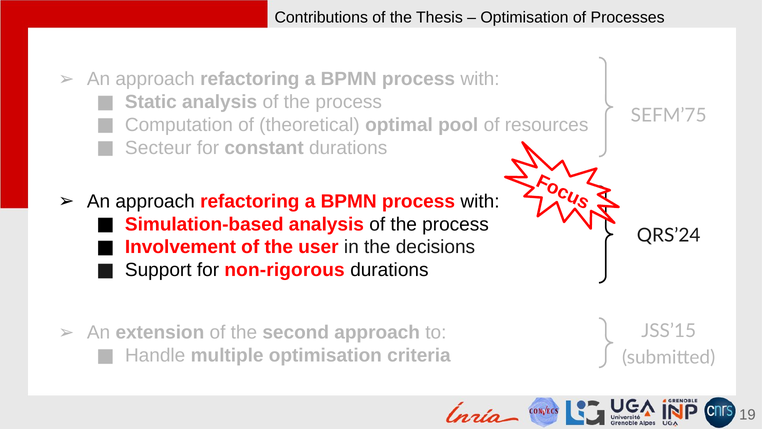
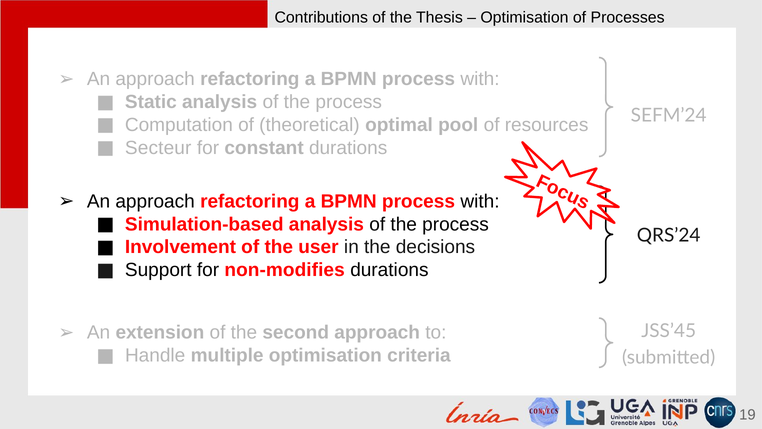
SEFM’75: SEFM’75 -> SEFM’24
non-rigorous: non-rigorous -> non-modifies
JSS’15: JSS’15 -> JSS’45
